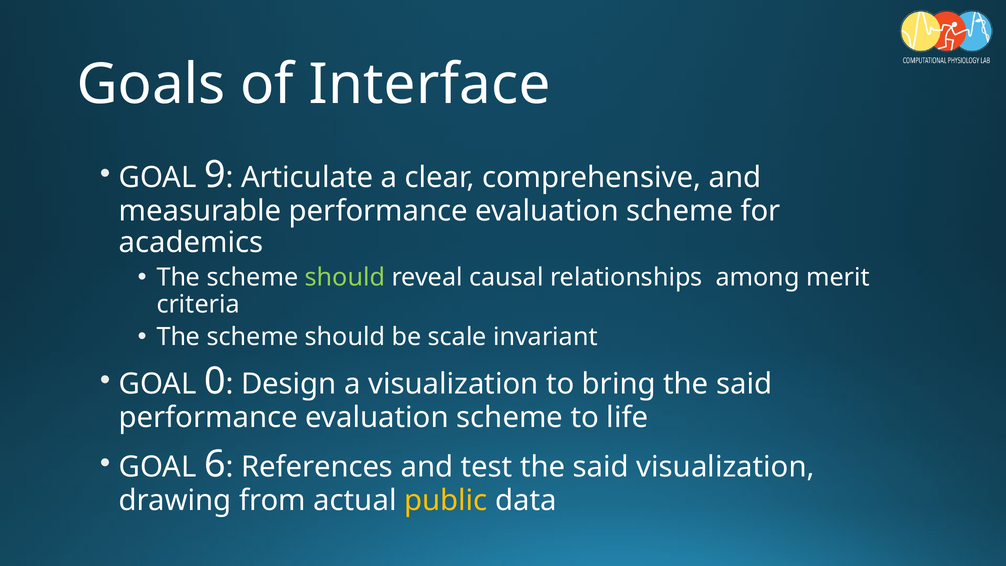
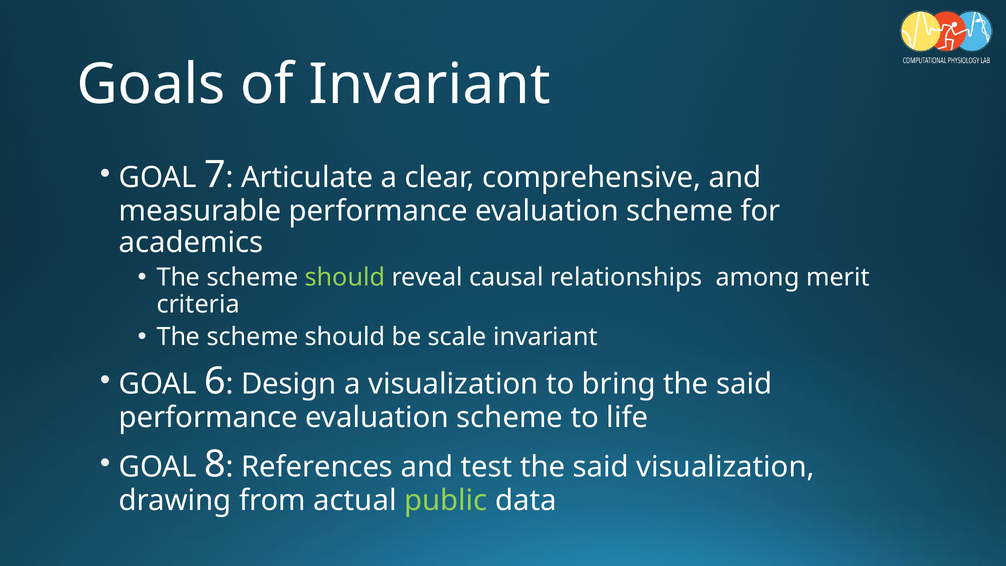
of Interface: Interface -> Invariant
9: 9 -> 7
0: 0 -> 6
6: 6 -> 8
public colour: yellow -> light green
